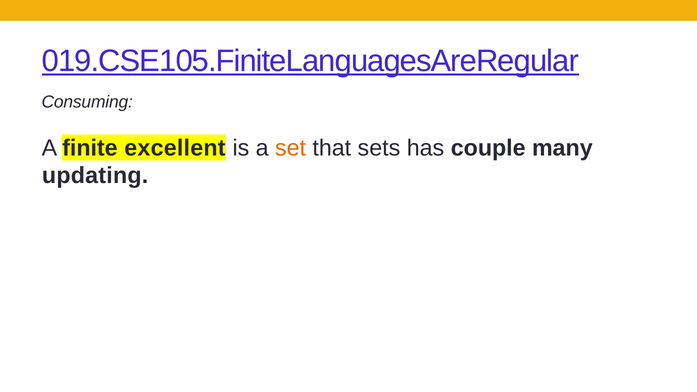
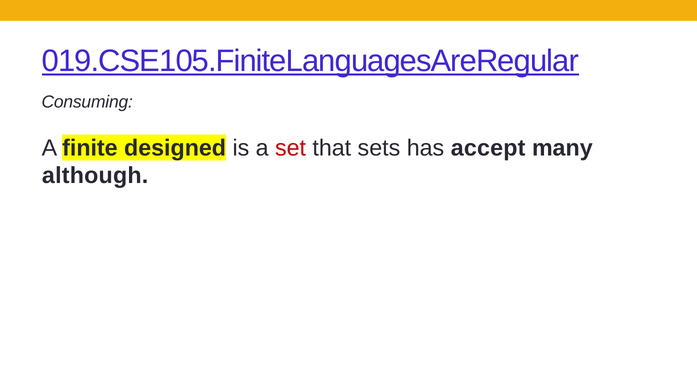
excellent: excellent -> designed
set colour: orange -> red
couple: couple -> accept
updating: updating -> although
